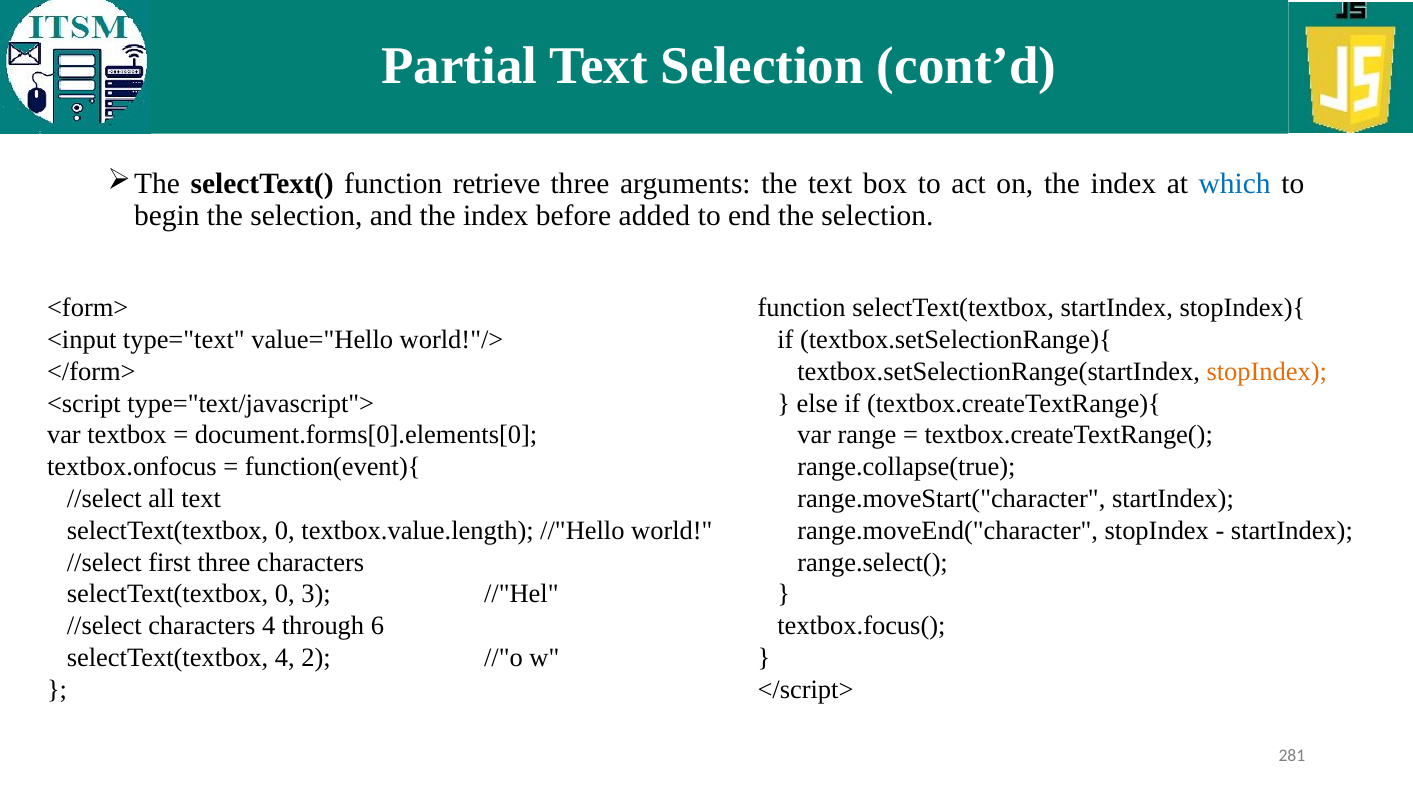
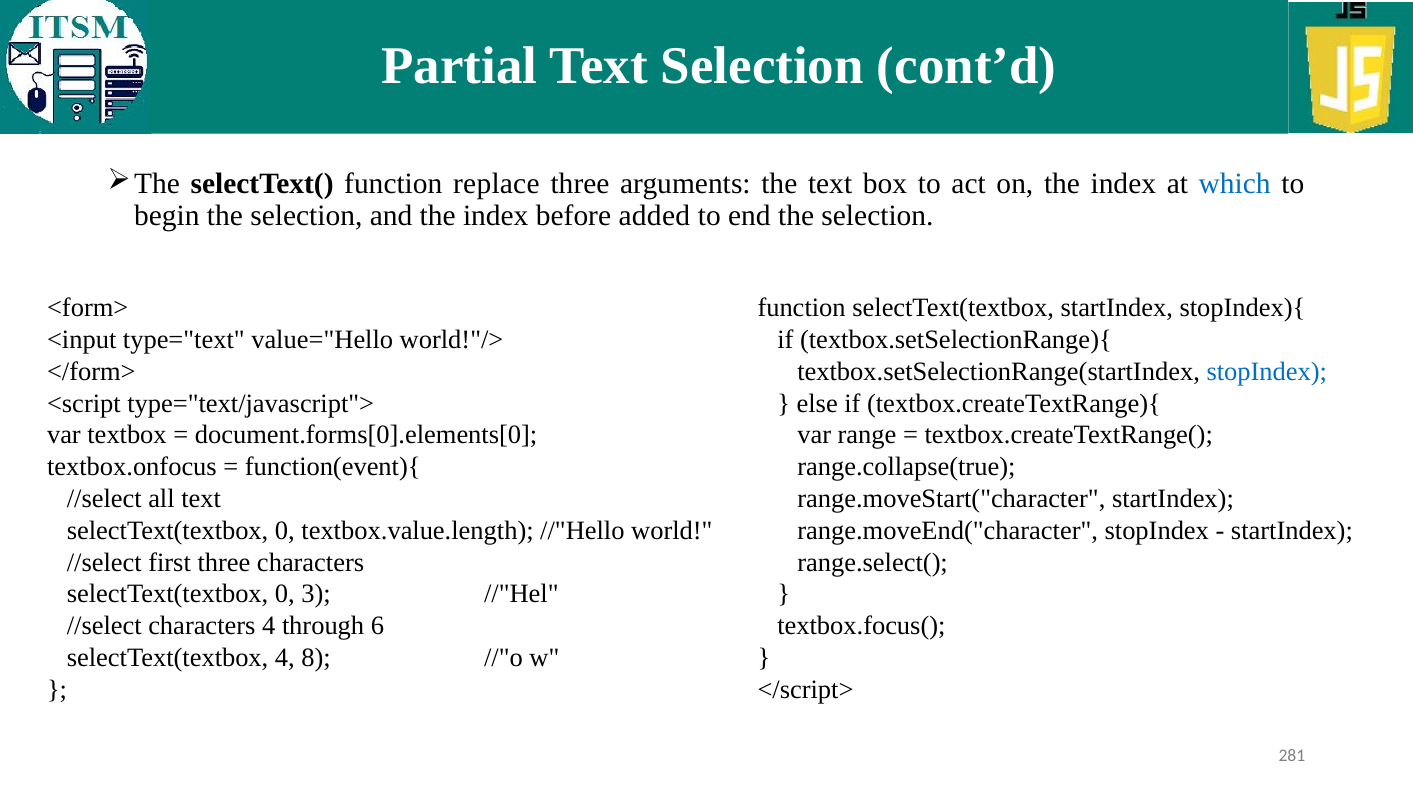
retrieve: retrieve -> replace
stopIndex at (1267, 372) colour: orange -> blue
2: 2 -> 8
